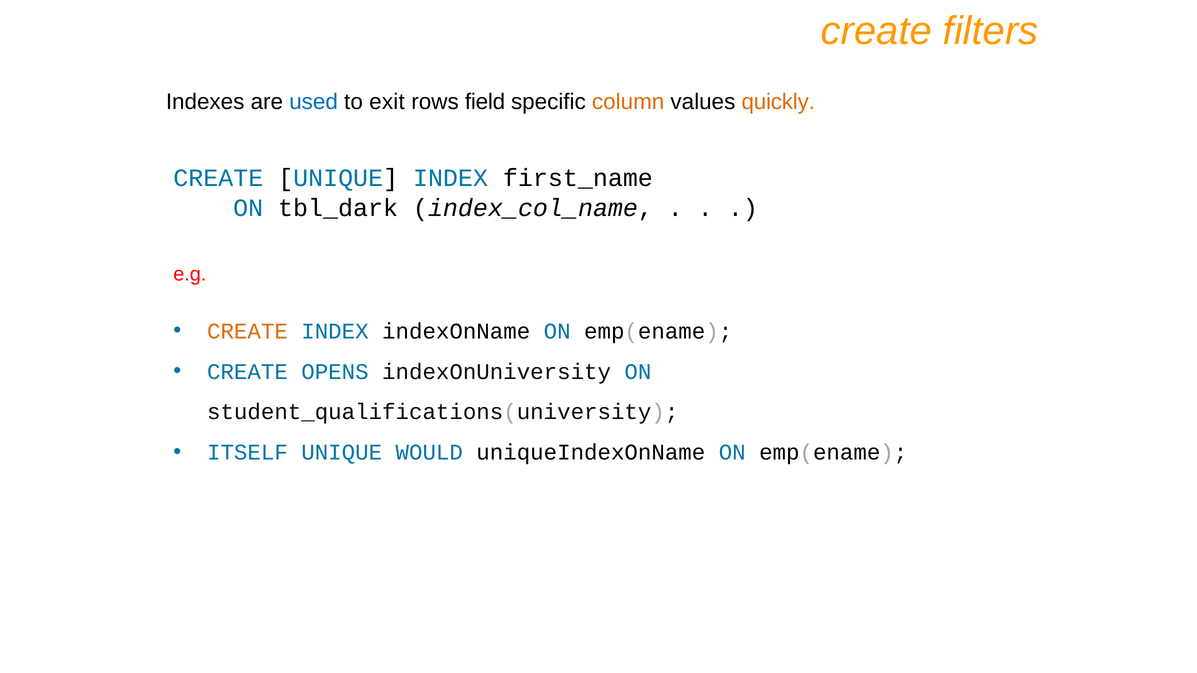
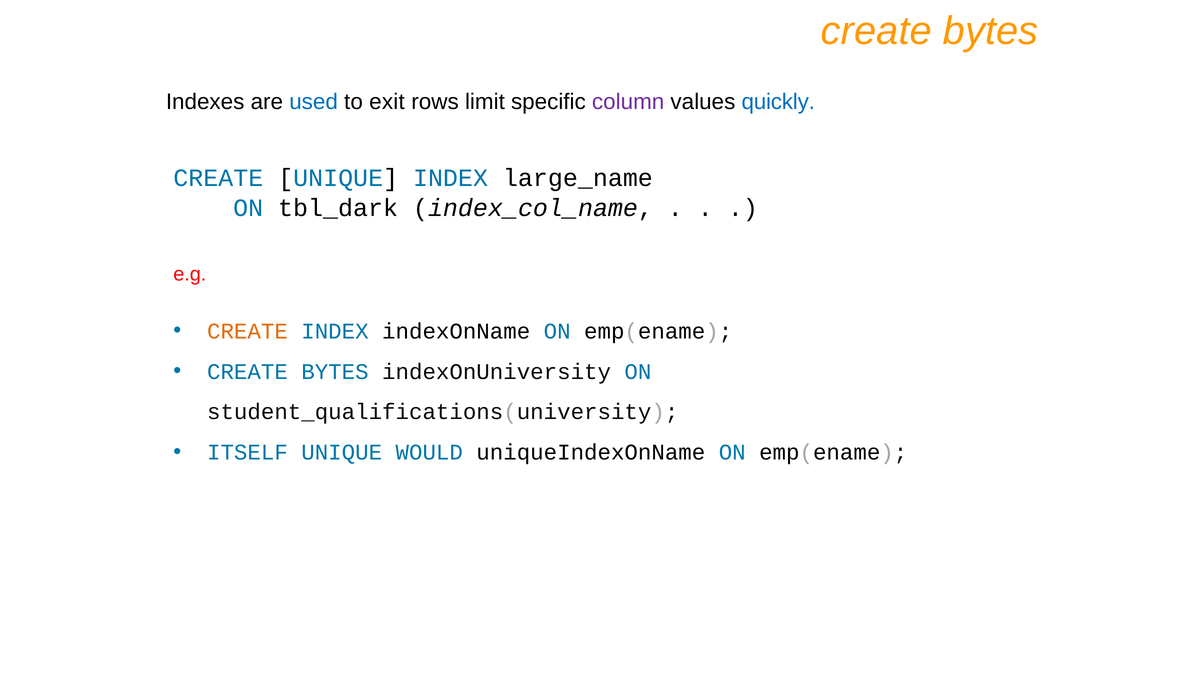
filters at (991, 31): filters -> bytes
field: field -> limit
column colour: orange -> purple
quickly colour: orange -> blue
first_name: first_name -> large_name
OPENS at (335, 372): OPENS -> BYTES
